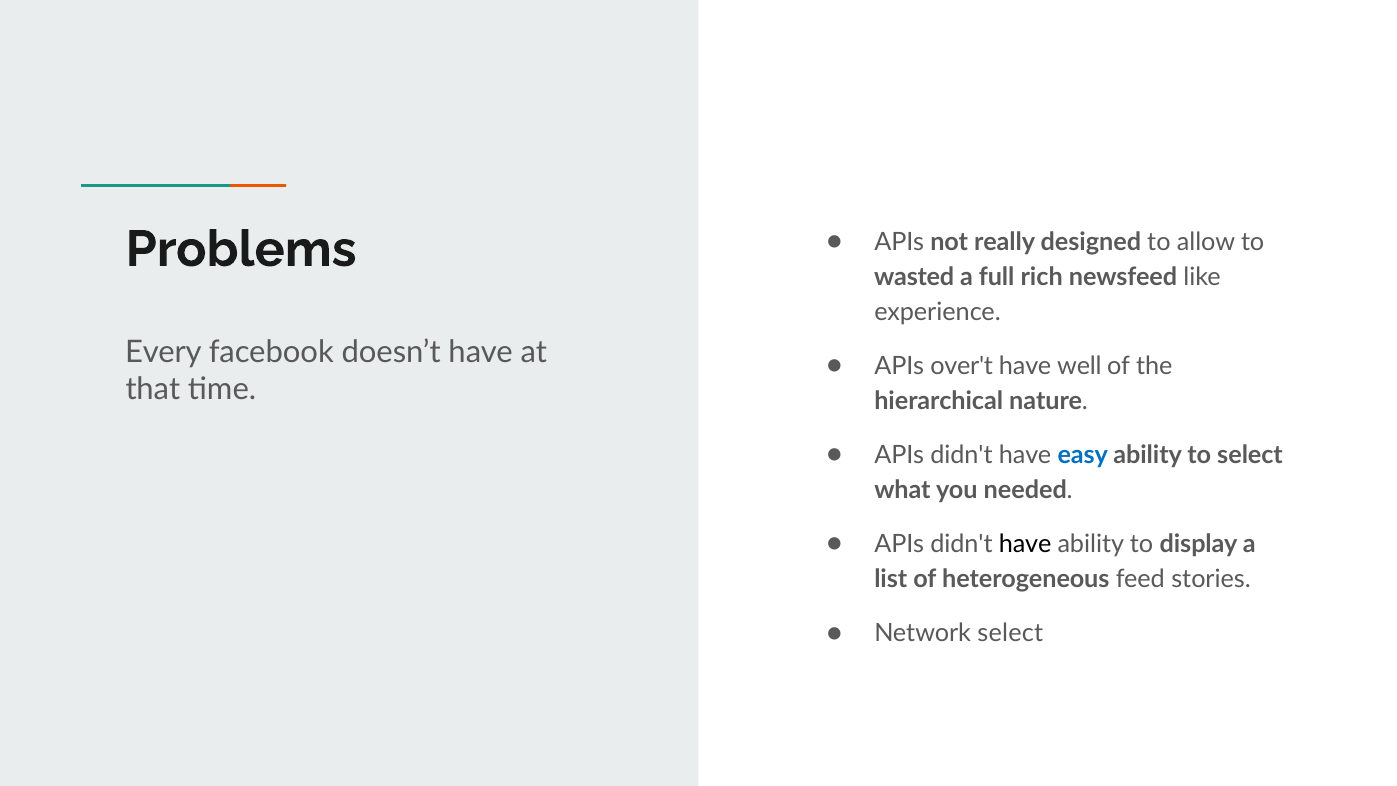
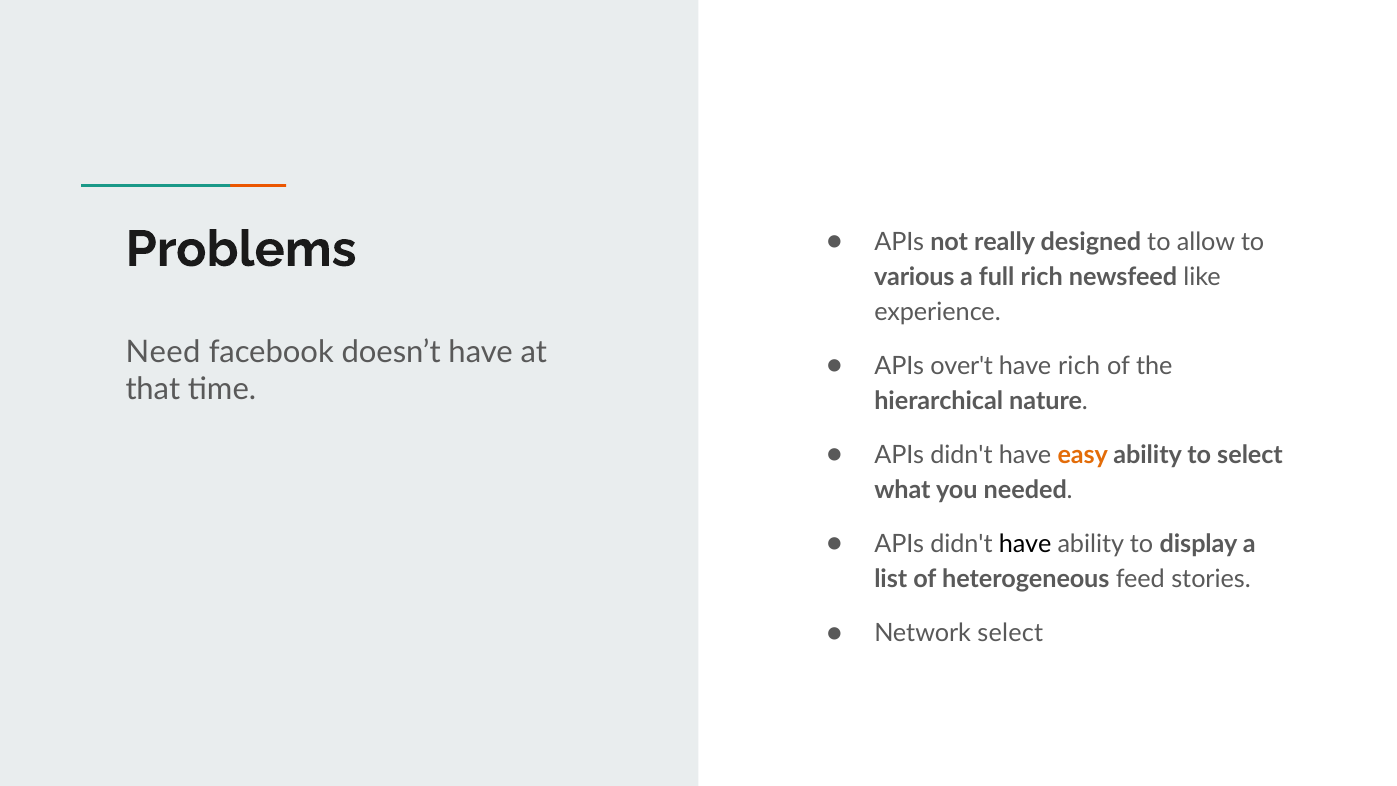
wasted: wasted -> various
Every: Every -> Need
have well: well -> rich
easy colour: blue -> orange
